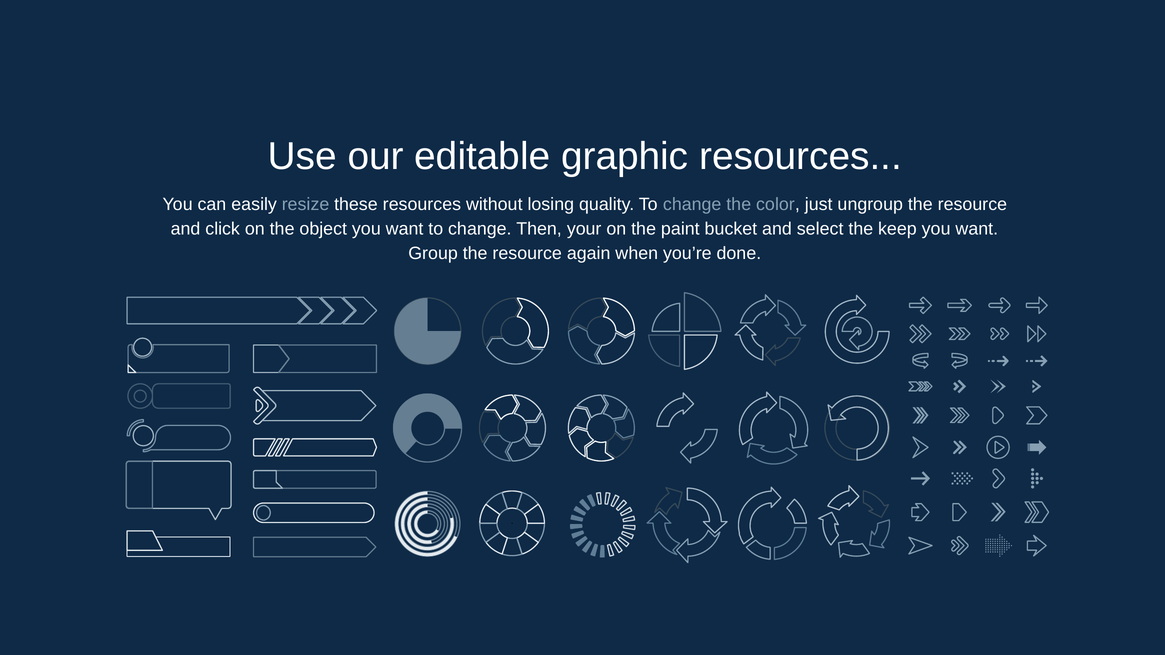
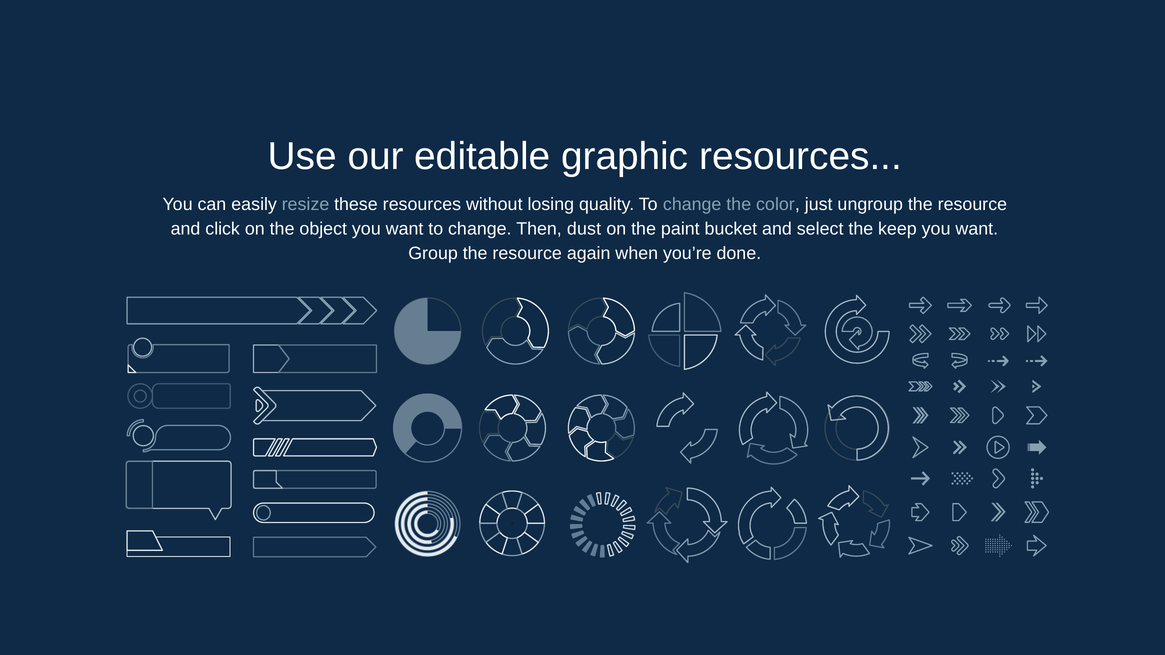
your: your -> dust
